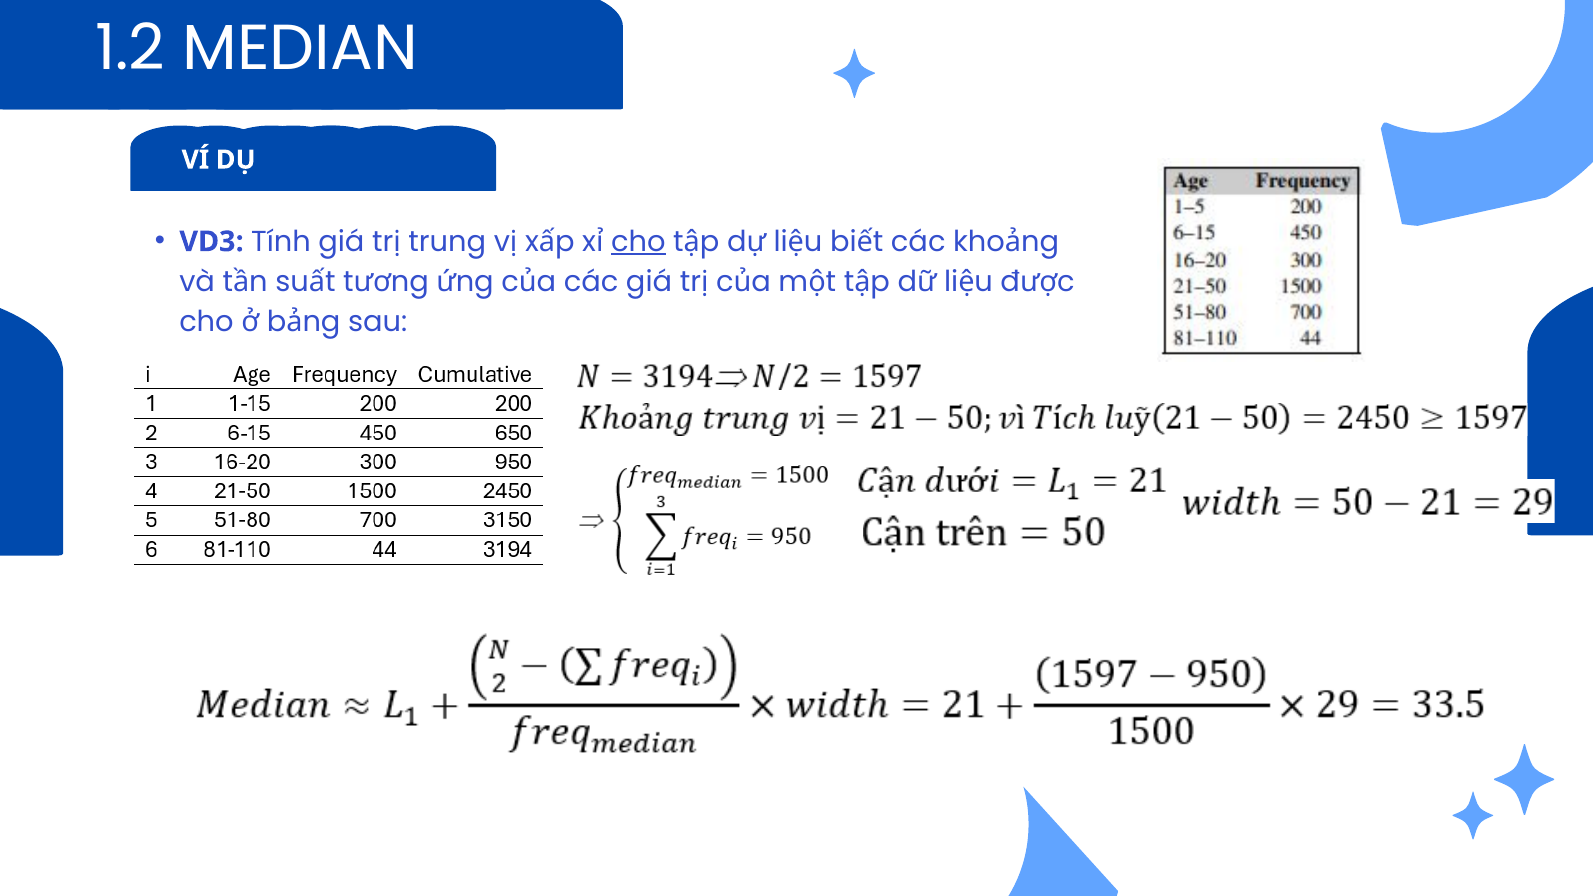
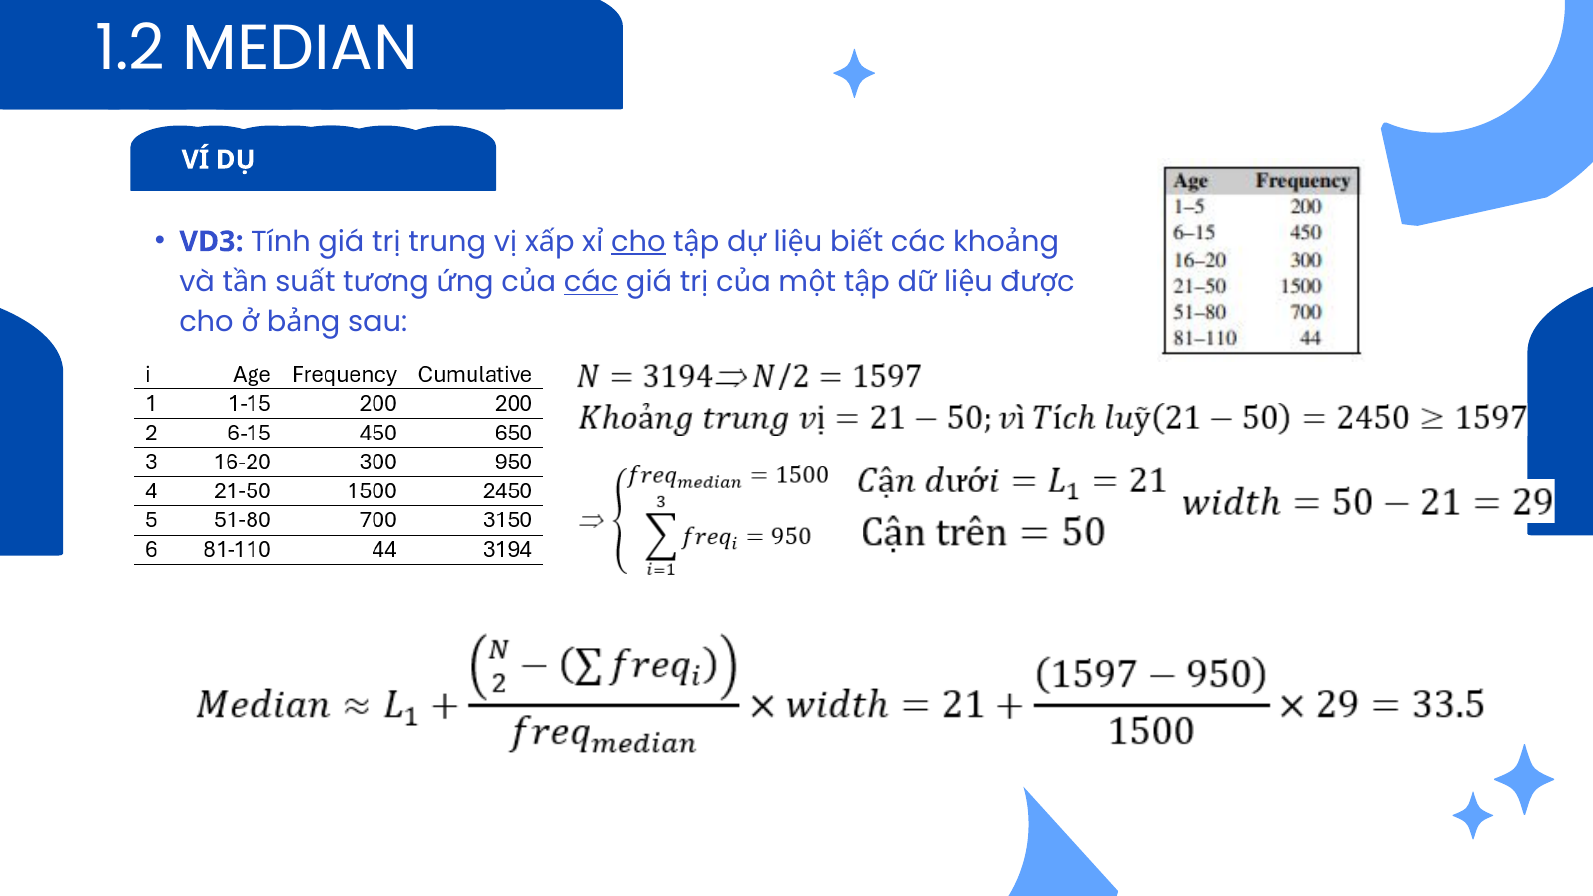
các at (591, 282) underline: none -> present
